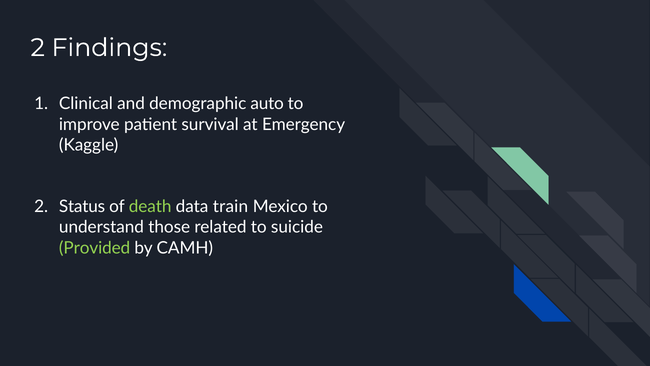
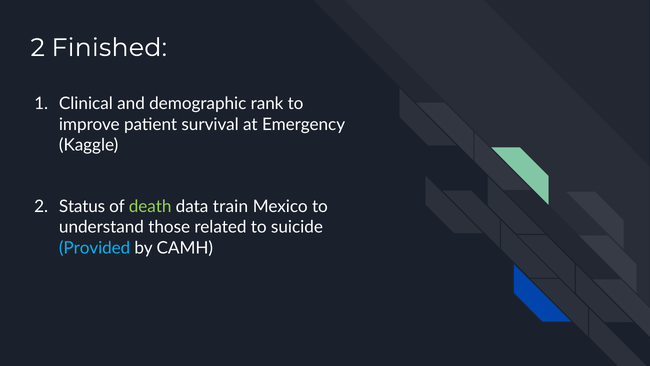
Findings: Findings -> Finished
auto: auto -> rank
Provided colour: light green -> light blue
